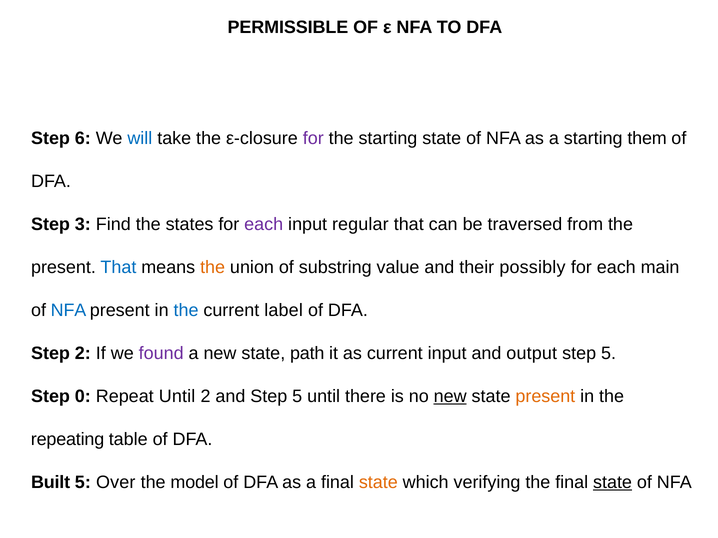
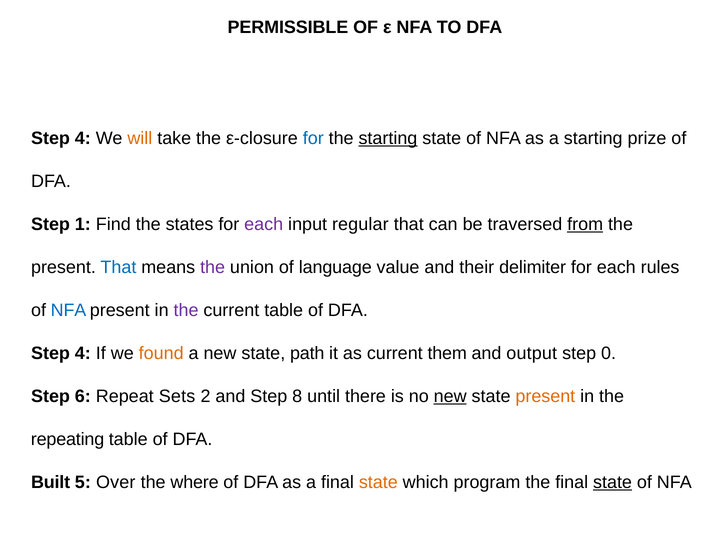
6 at (83, 138): 6 -> 4
will colour: blue -> orange
for at (313, 138) colour: purple -> blue
starting at (388, 138) underline: none -> present
them: them -> prize
3: 3 -> 1
from underline: none -> present
the at (213, 267) colour: orange -> purple
substring: substring -> language
possibly: possibly -> delimiter
main: main -> rules
the at (186, 311) colour: blue -> purple
current label: label -> table
2 at (83, 354): 2 -> 4
found colour: purple -> orange
current input: input -> them
5 at (609, 354): 5 -> 0
0: 0 -> 6
Repeat Until: Until -> Sets
and Step 5: 5 -> 8
model: model -> where
verifying: verifying -> program
